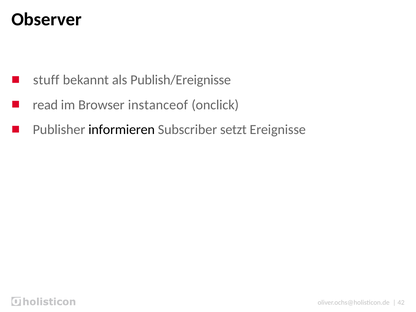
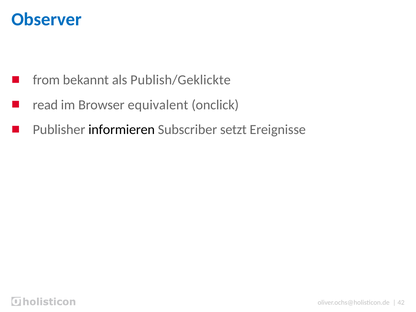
Observer colour: black -> blue
stuff: stuff -> from
Publish/Ereignisse: Publish/Ereignisse -> Publish/Geklickte
instanceof: instanceof -> equivalent
